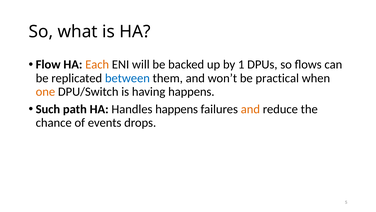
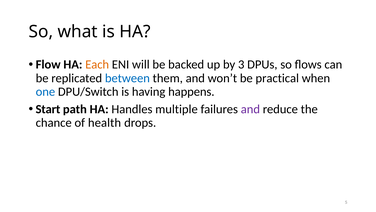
1: 1 -> 3
one colour: orange -> blue
Such: Such -> Start
Handles happens: happens -> multiple
and at (250, 109) colour: orange -> purple
events: events -> health
